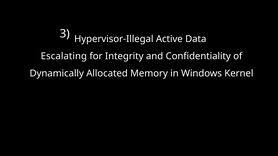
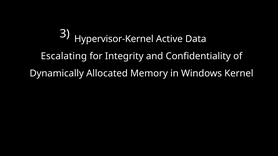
Hypervisor-Illegal: Hypervisor-Illegal -> Hypervisor-Kernel
